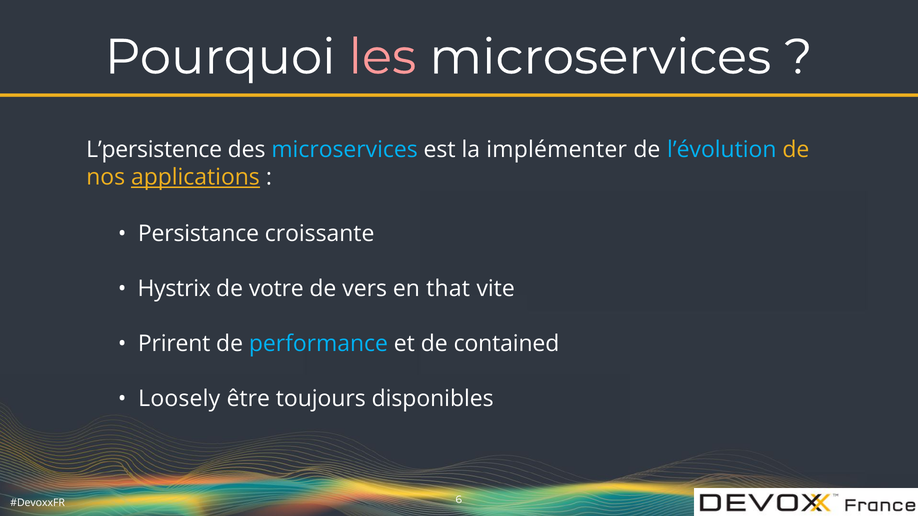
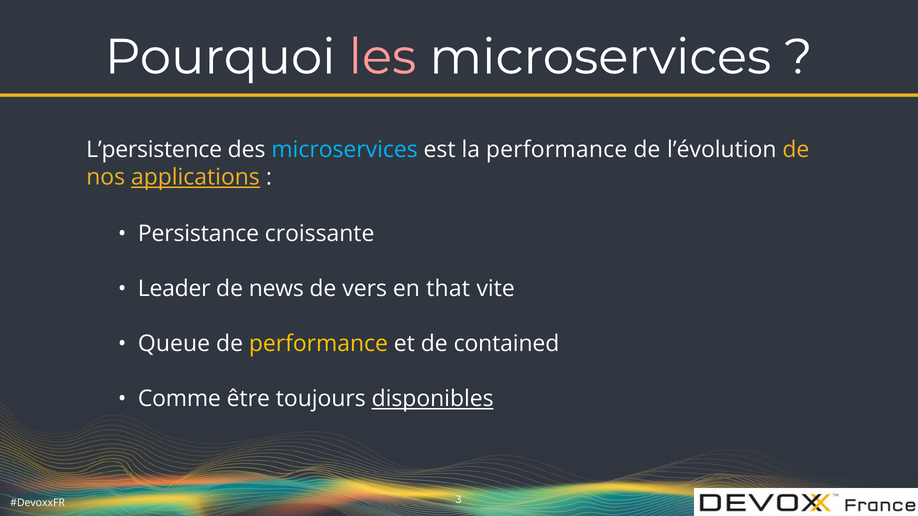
la implémenter: implémenter -> performance
l’évolution colour: light blue -> white
Hystrix: Hystrix -> Leader
votre: votre -> news
Prirent: Prirent -> Queue
performance at (318, 344) colour: light blue -> yellow
Loosely: Loosely -> Comme
disponibles underline: none -> present
6: 6 -> 3
